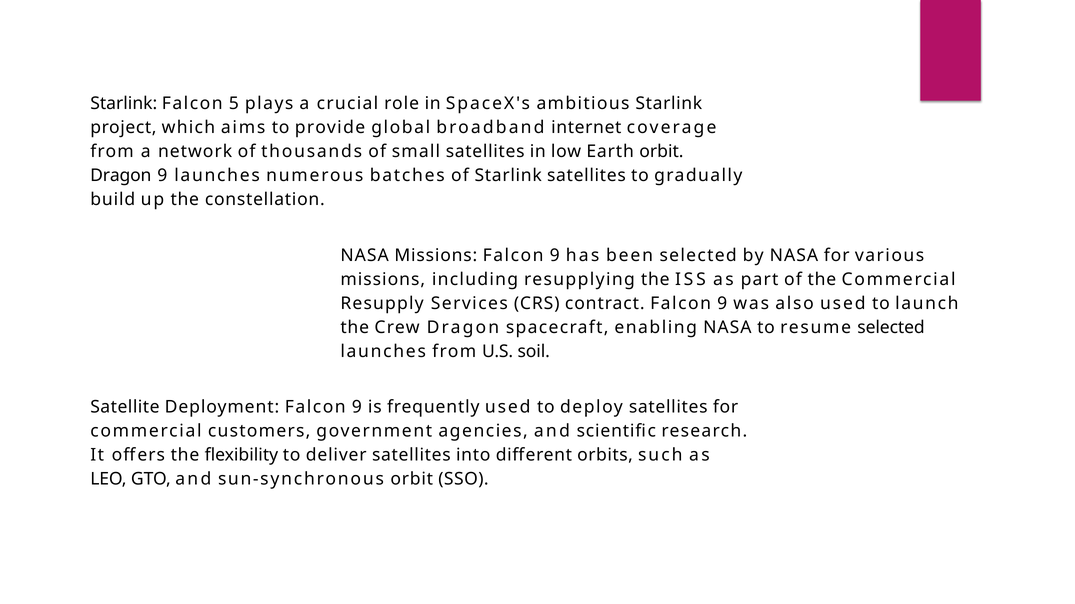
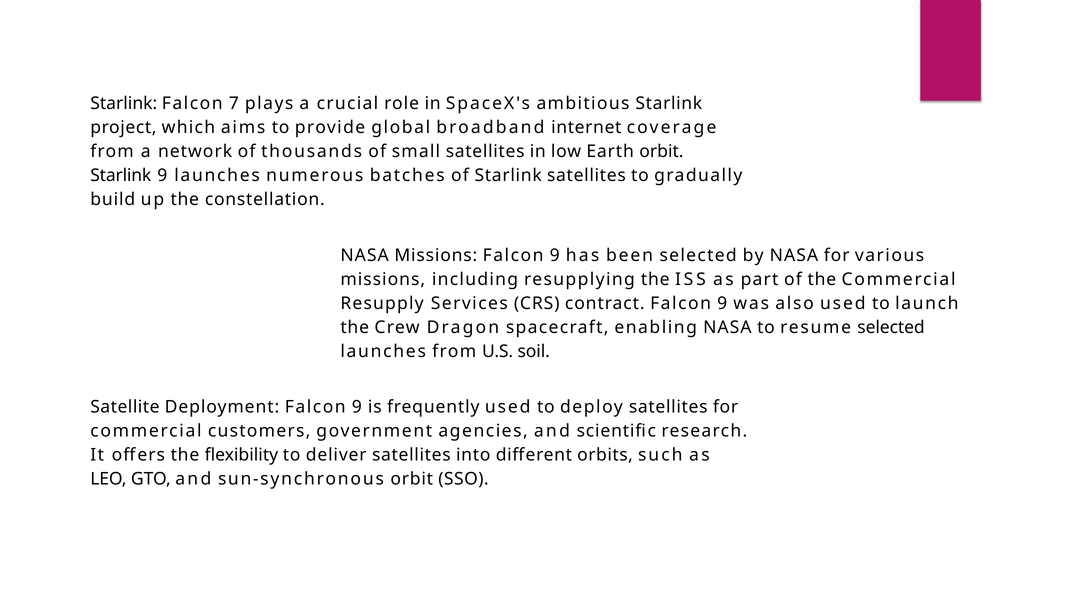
5: 5 -> 7
Dragon at (121, 176): Dragon -> Starlink
